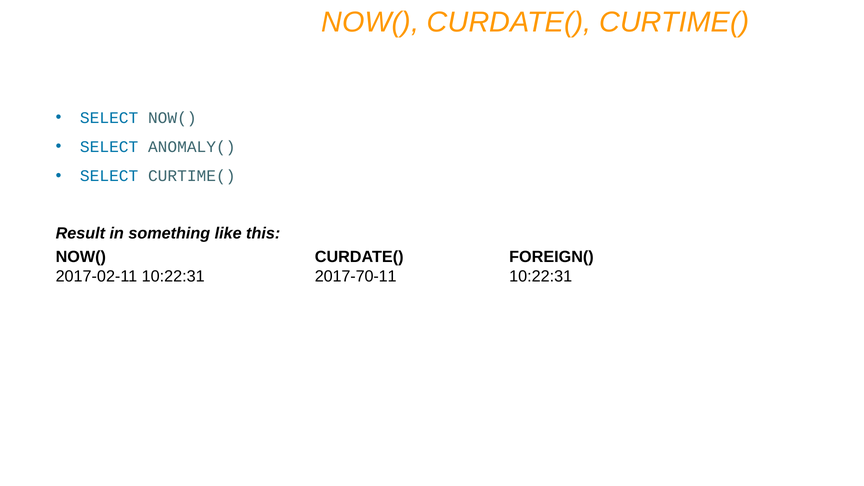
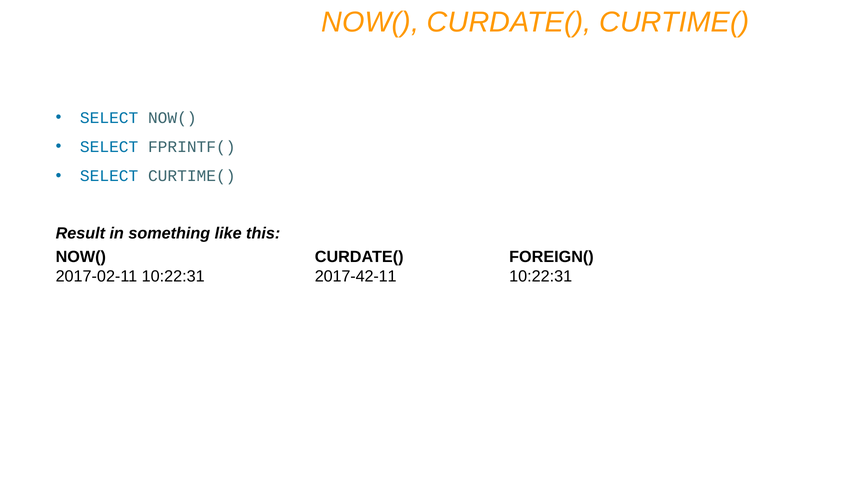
ANOMALY(: ANOMALY( -> FPRINTF(
2017-70-11: 2017-70-11 -> 2017-42-11
